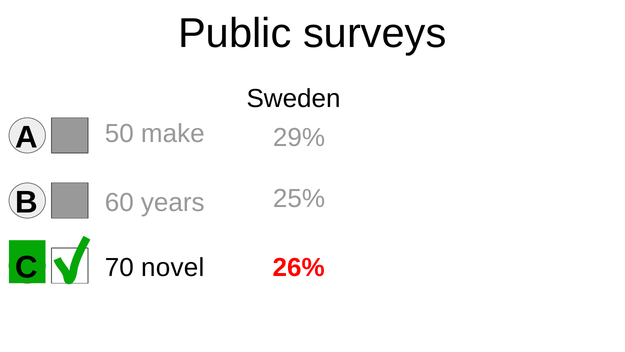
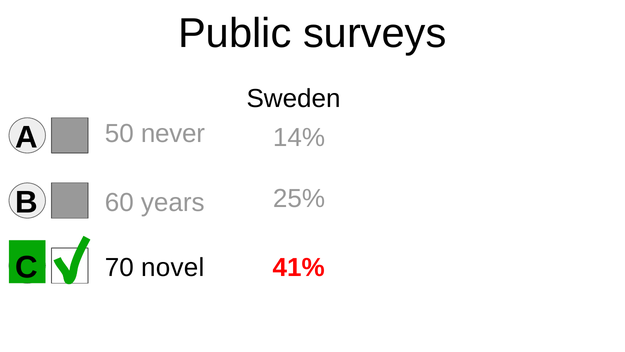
make: make -> never
29%: 29% -> 14%
26%: 26% -> 41%
